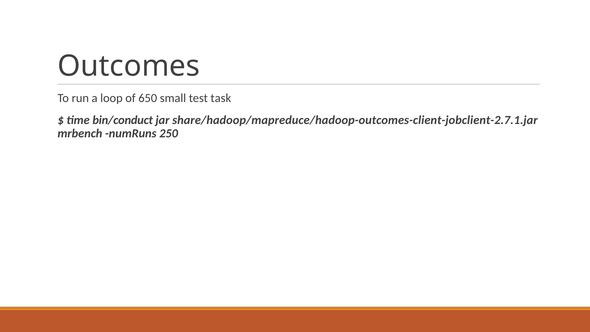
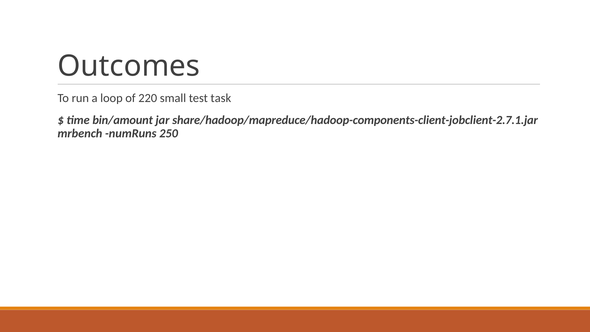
650: 650 -> 220
bin/conduct: bin/conduct -> bin/amount
share/hadoop/mapreduce/hadoop-outcomes-client-jobclient-2.7.1.jar: share/hadoop/mapreduce/hadoop-outcomes-client-jobclient-2.7.1.jar -> share/hadoop/mapreduce/hadoop-components-client-jobclient-2.7.1.jar
